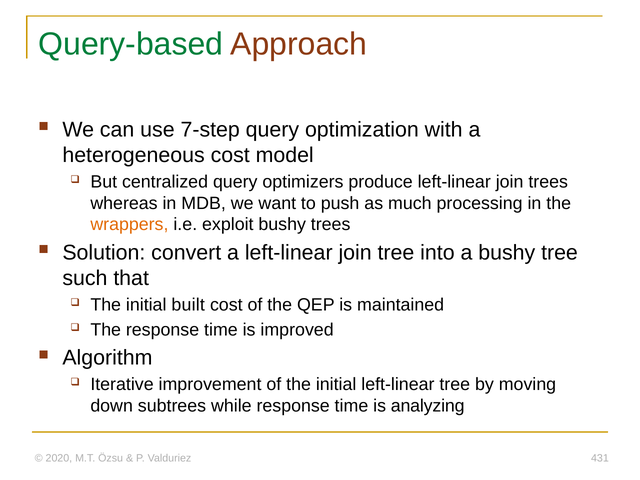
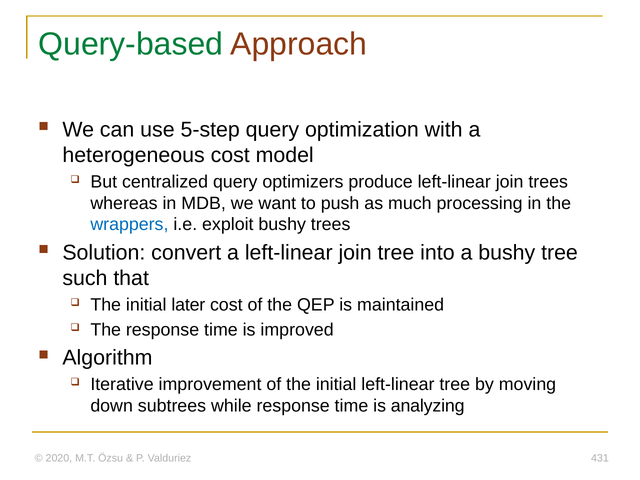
7-step: 7-step -> 5-step
wrappers colour: orange -> blue
built: built -> later
